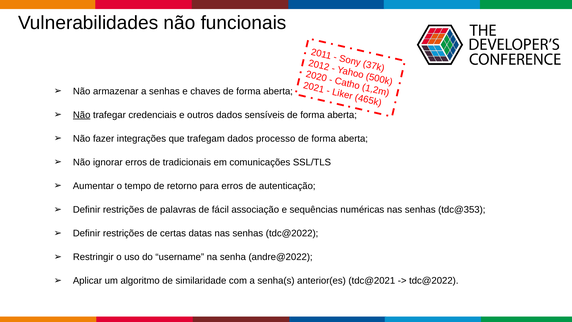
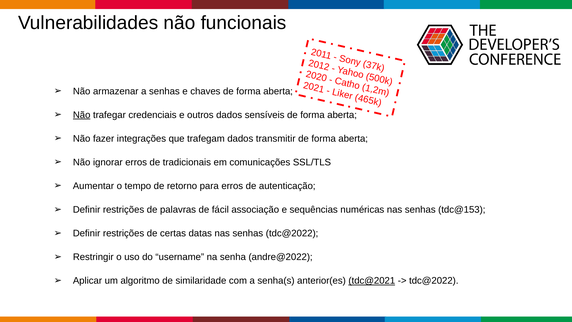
processo: processo -> transmitir
tdc@353: tdc@353 -> tdc@153
tdc@2021 underline: none -> present
